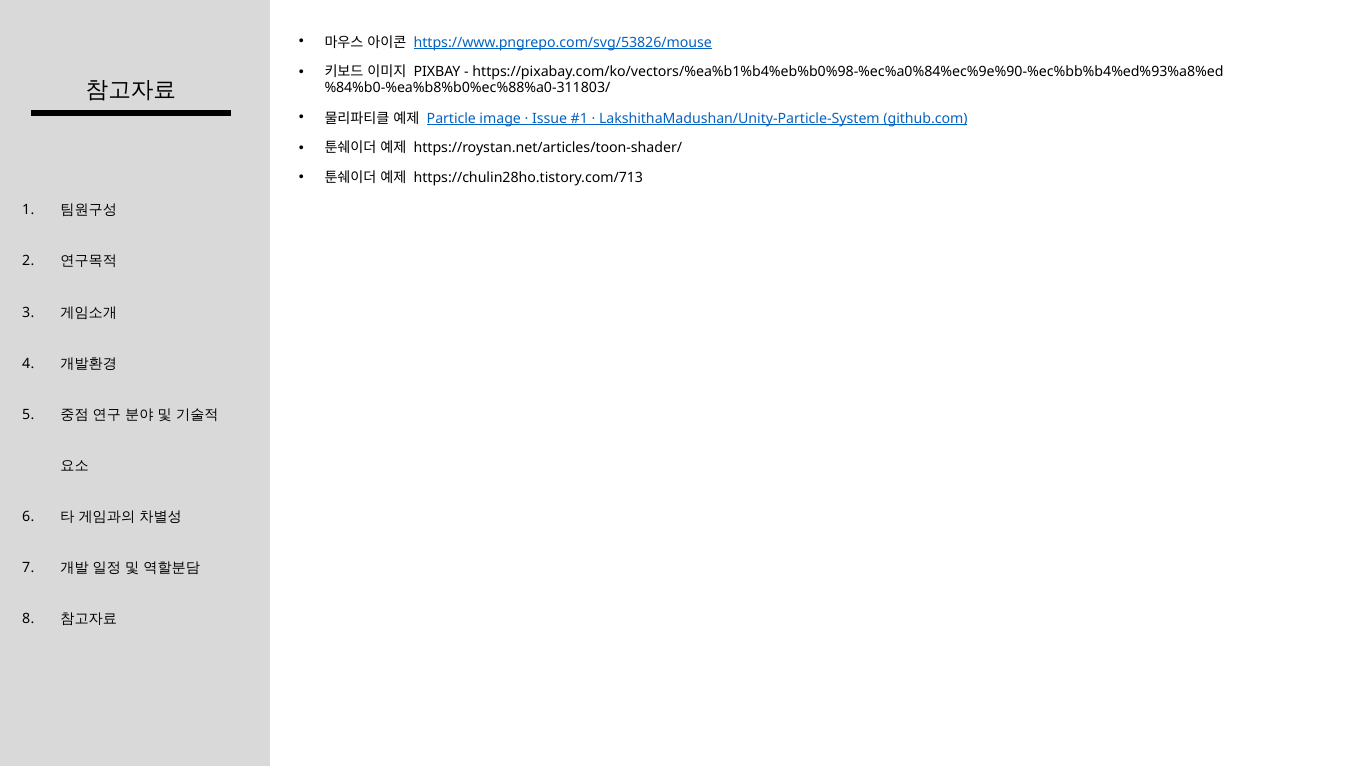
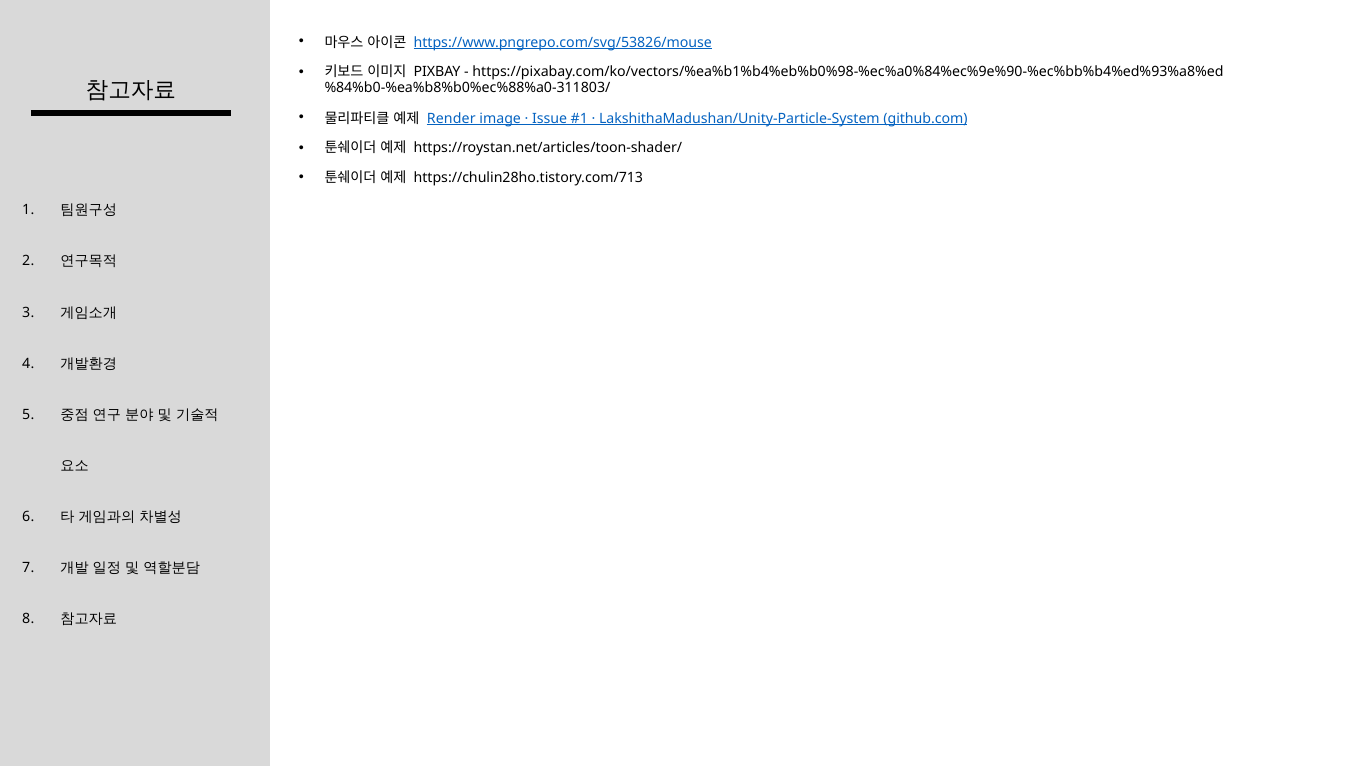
Particle: Particle -> Render
